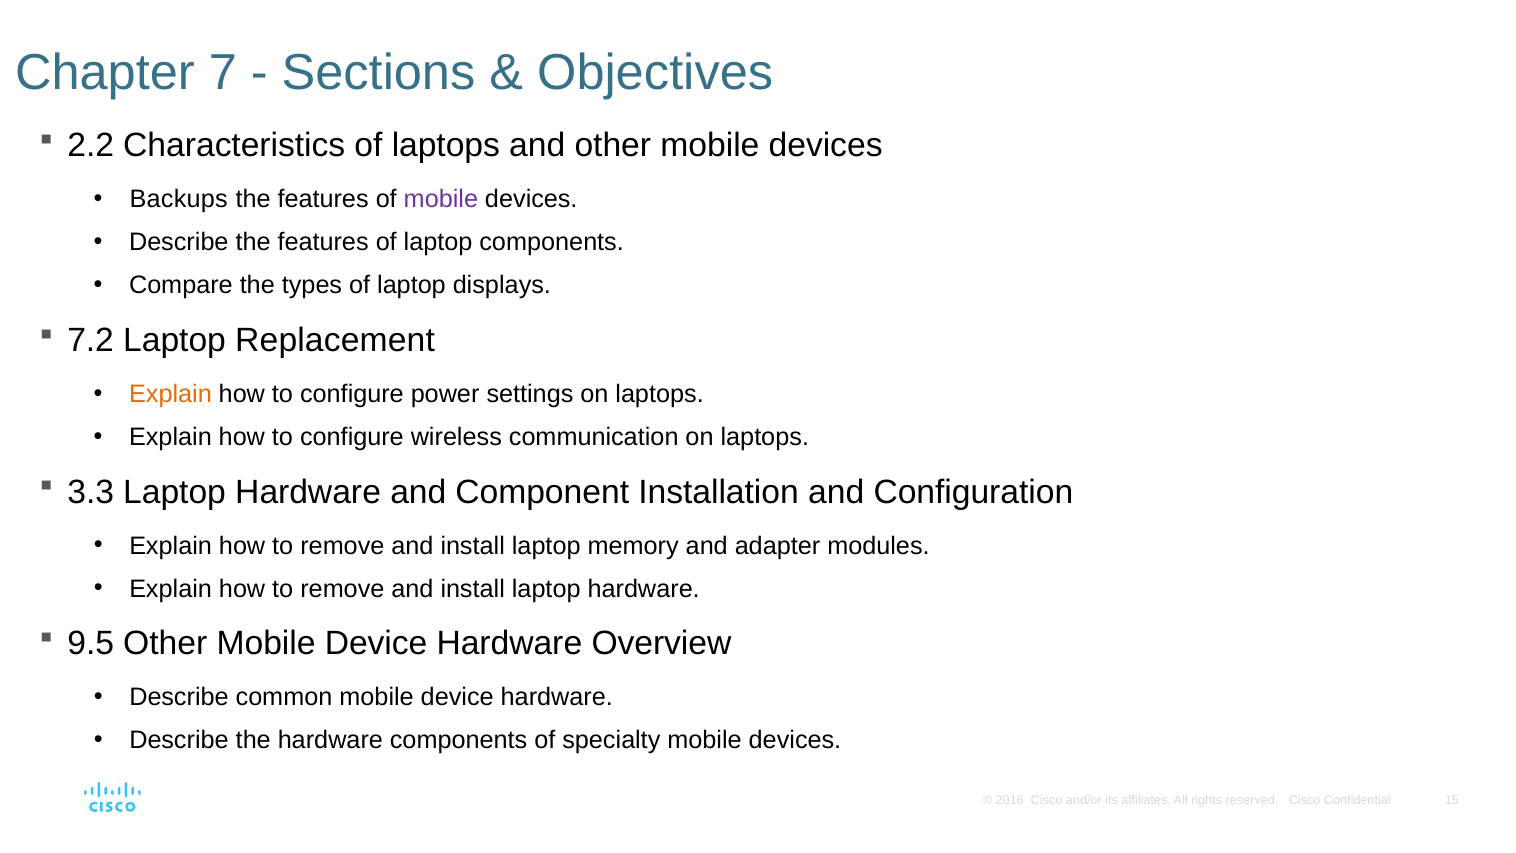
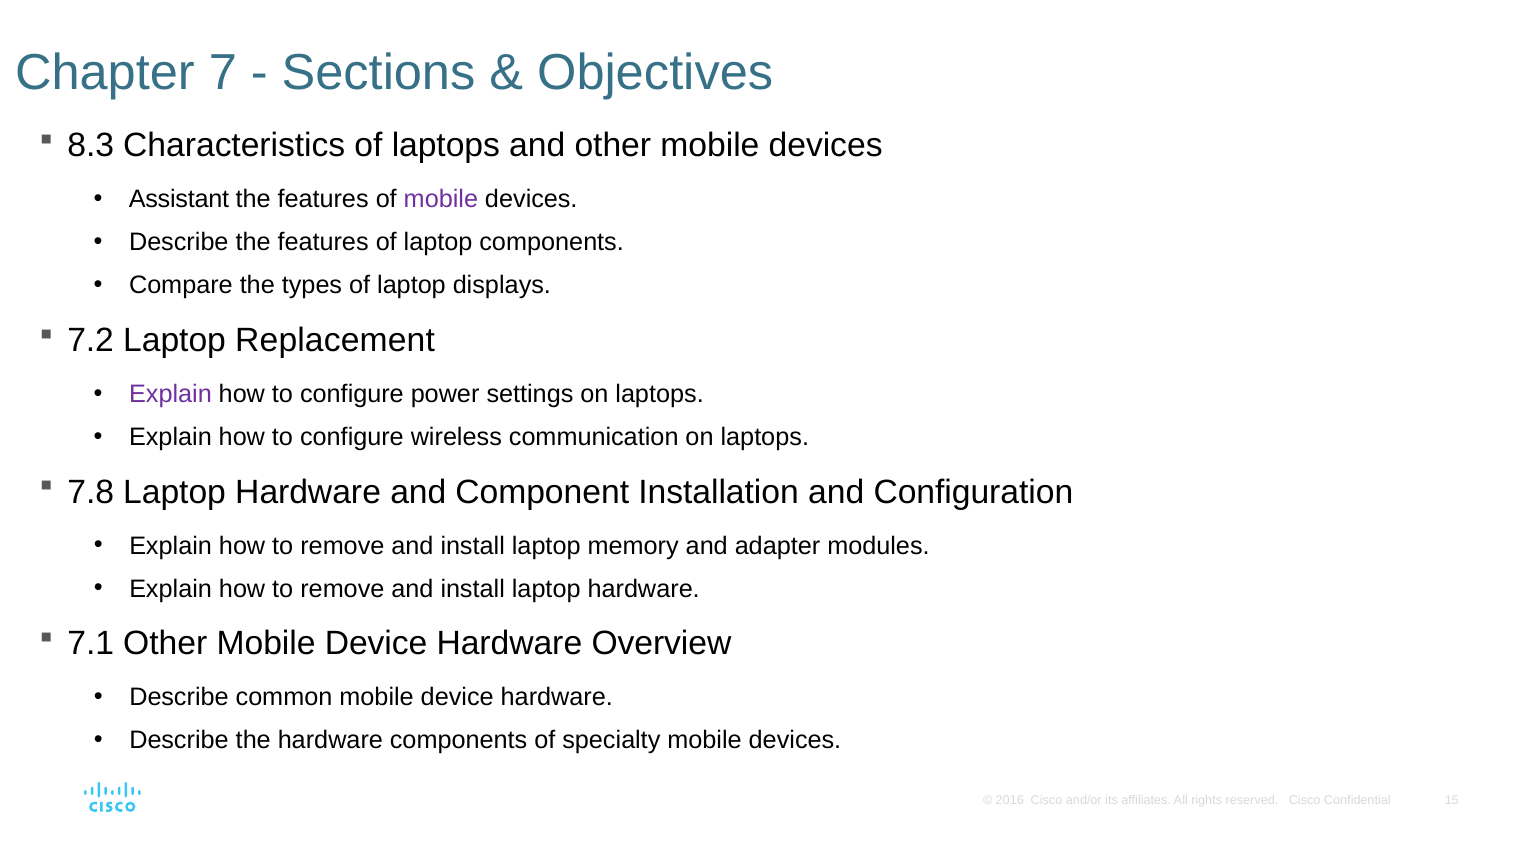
2.2: 2.2 -> 8.3
Backups: Backups -> Assistant
Explain at (170, 394) colour: orange -> purple
3.3: 3.3 -> 7.8
9.5: 9.5 -> 7.1
